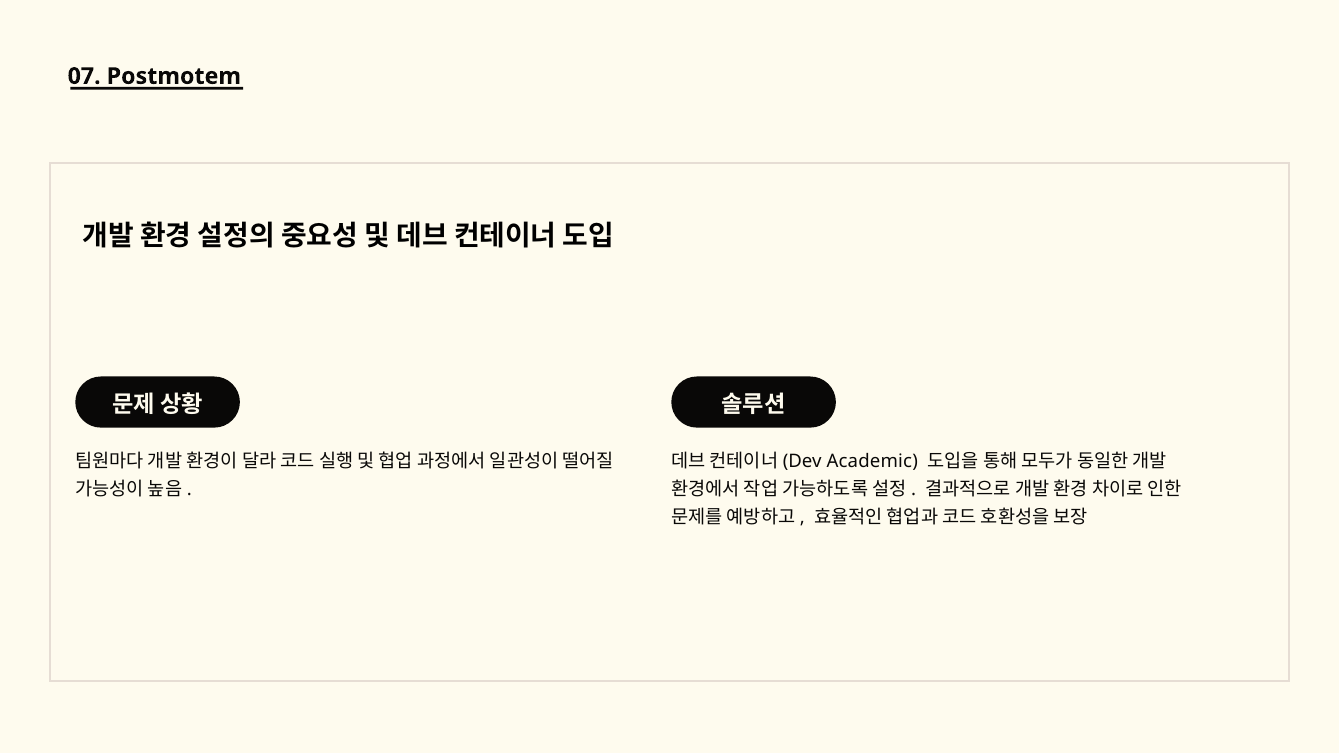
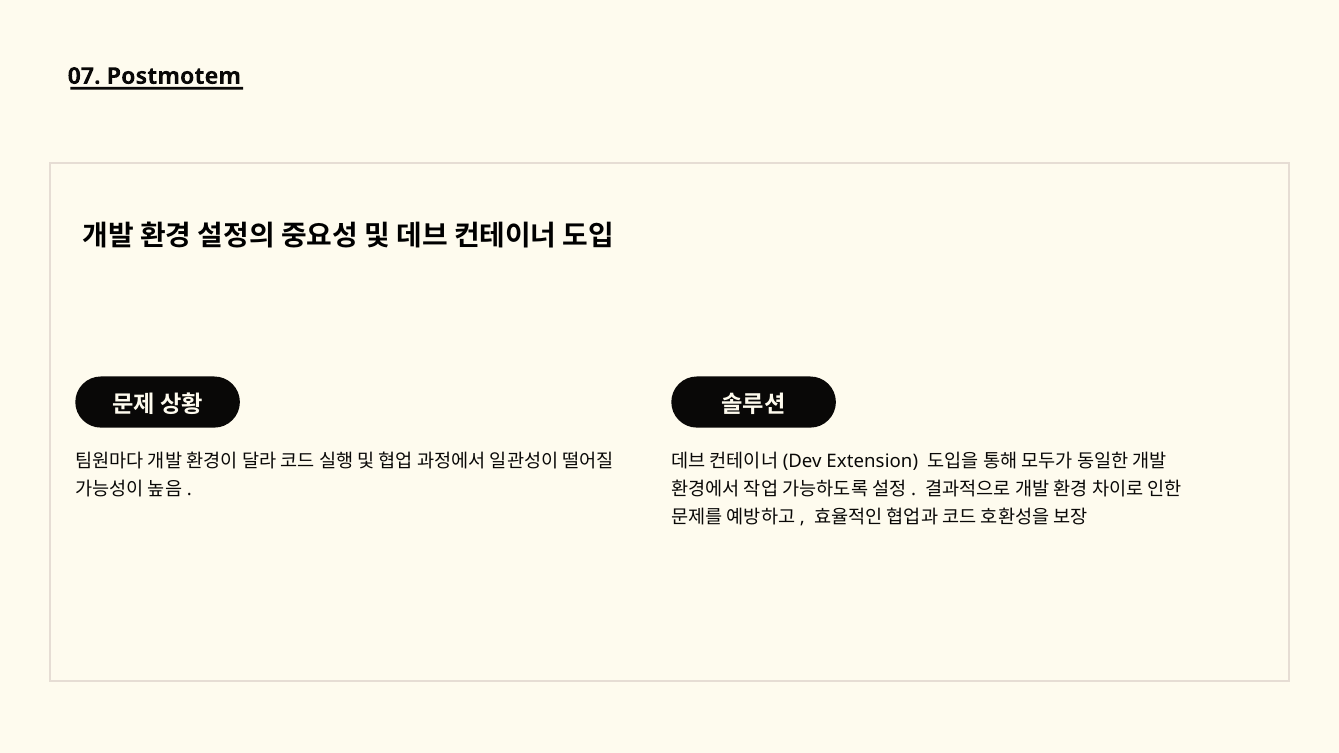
Academic: Academic -> Extension
